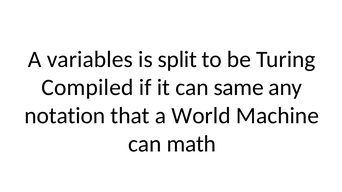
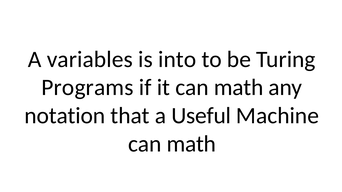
split: split -> into
Compiled: Compiled -> Programs
it can same: same -> math
World: World -> Useful
